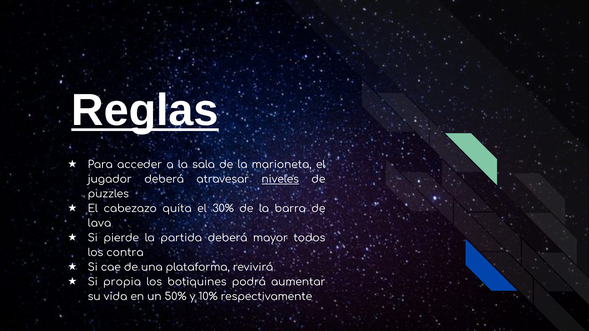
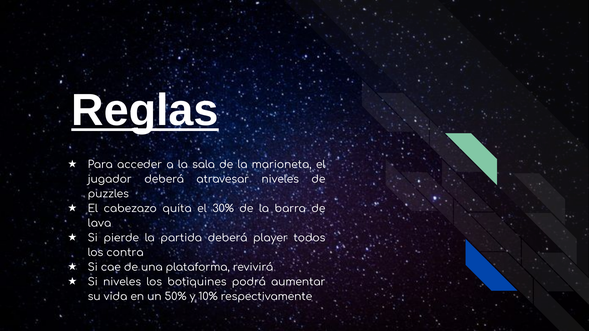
niveles at (280, 180) underline: present -> none
mayor: mayor -> player
Si propia: propia -> niveles
